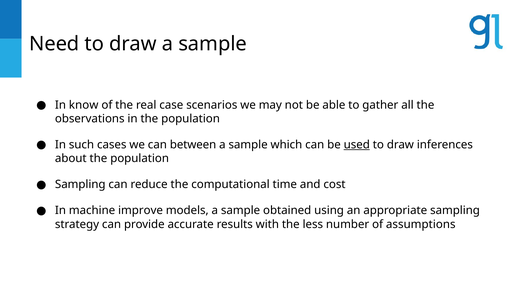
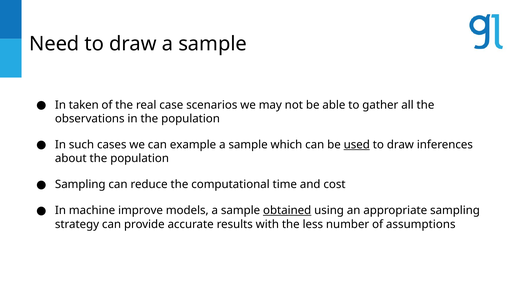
know: know -> taken
between: between -> example
obtained underline: none -> present
